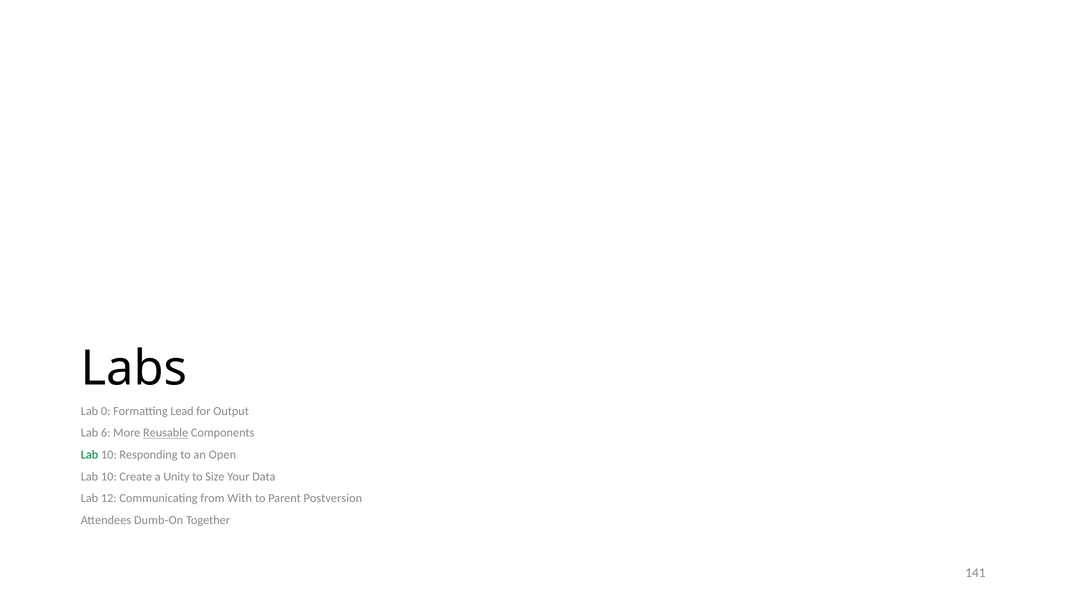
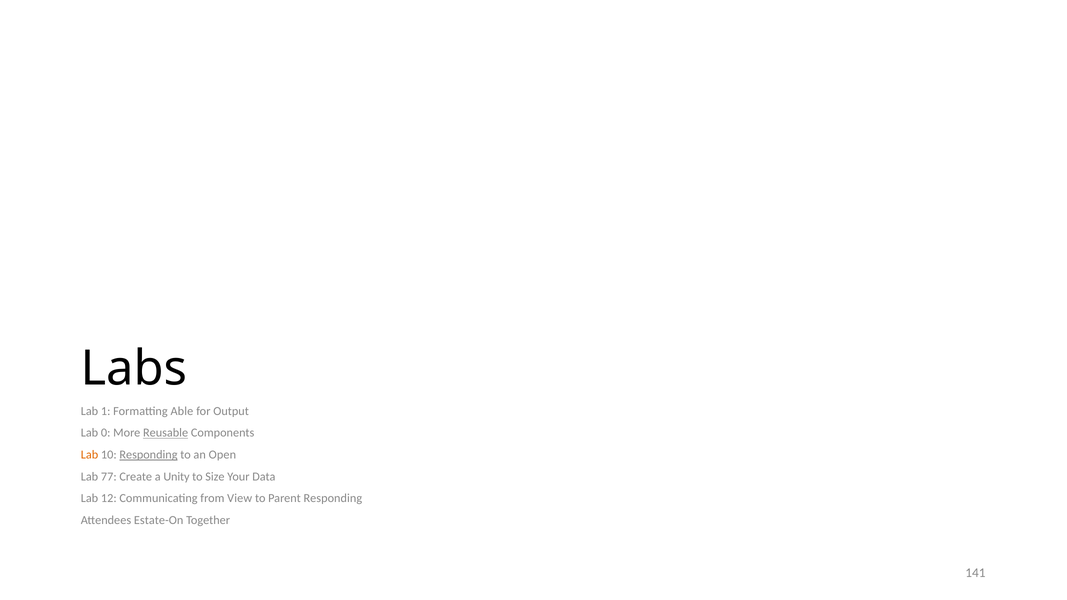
0: 0 -> 1
Lead: Lead -> Able
6: 6 -> 0
Lab at (89, 455) colour: green -> orange
Responding at (148, 455) underline: none -> present
10 at (109, 477): 10 -> 77
With: With -> View
Parent Postversion: Postversion -> Responding
Dumb-On: Dumb-On -> Estate-On
